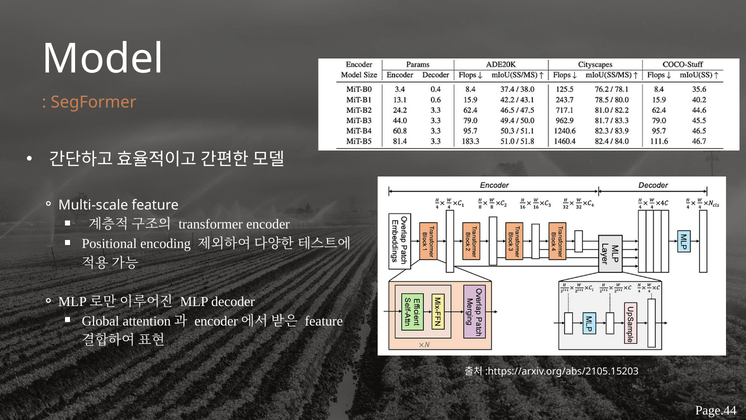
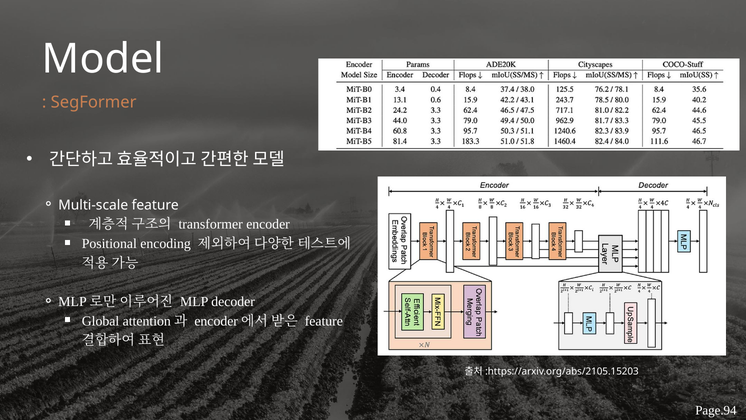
Page.44: Page.44 -> Page.94
